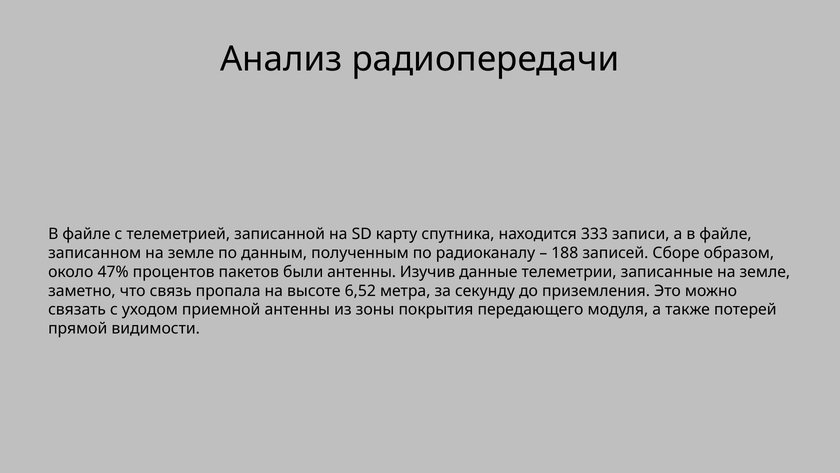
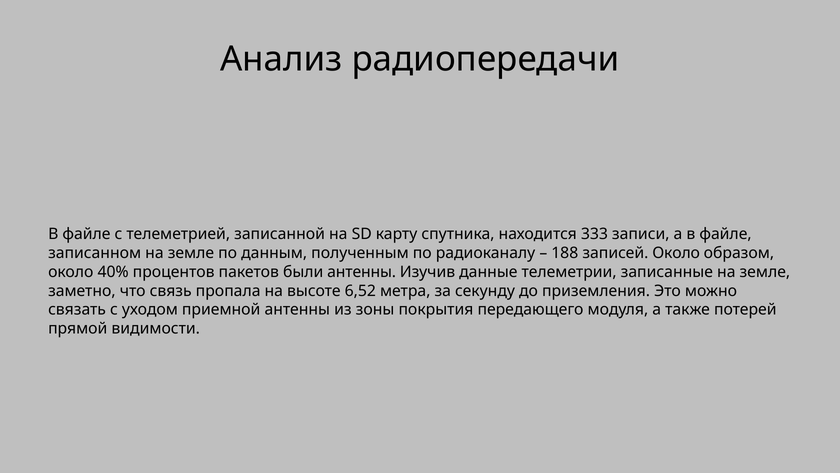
записей Сборе: Сборе -> Около
47%: 47% -> 40%
